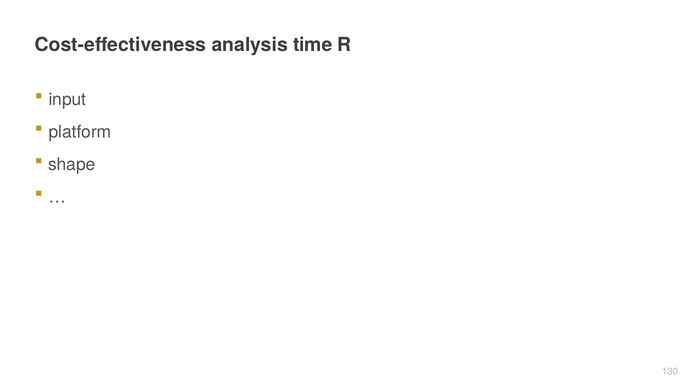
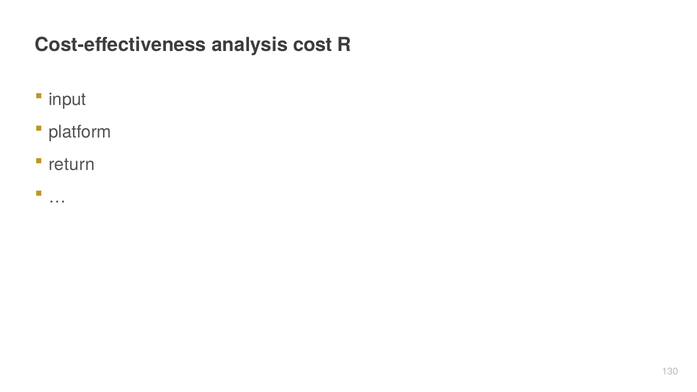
time: time -> cost
shape: shape -> return
